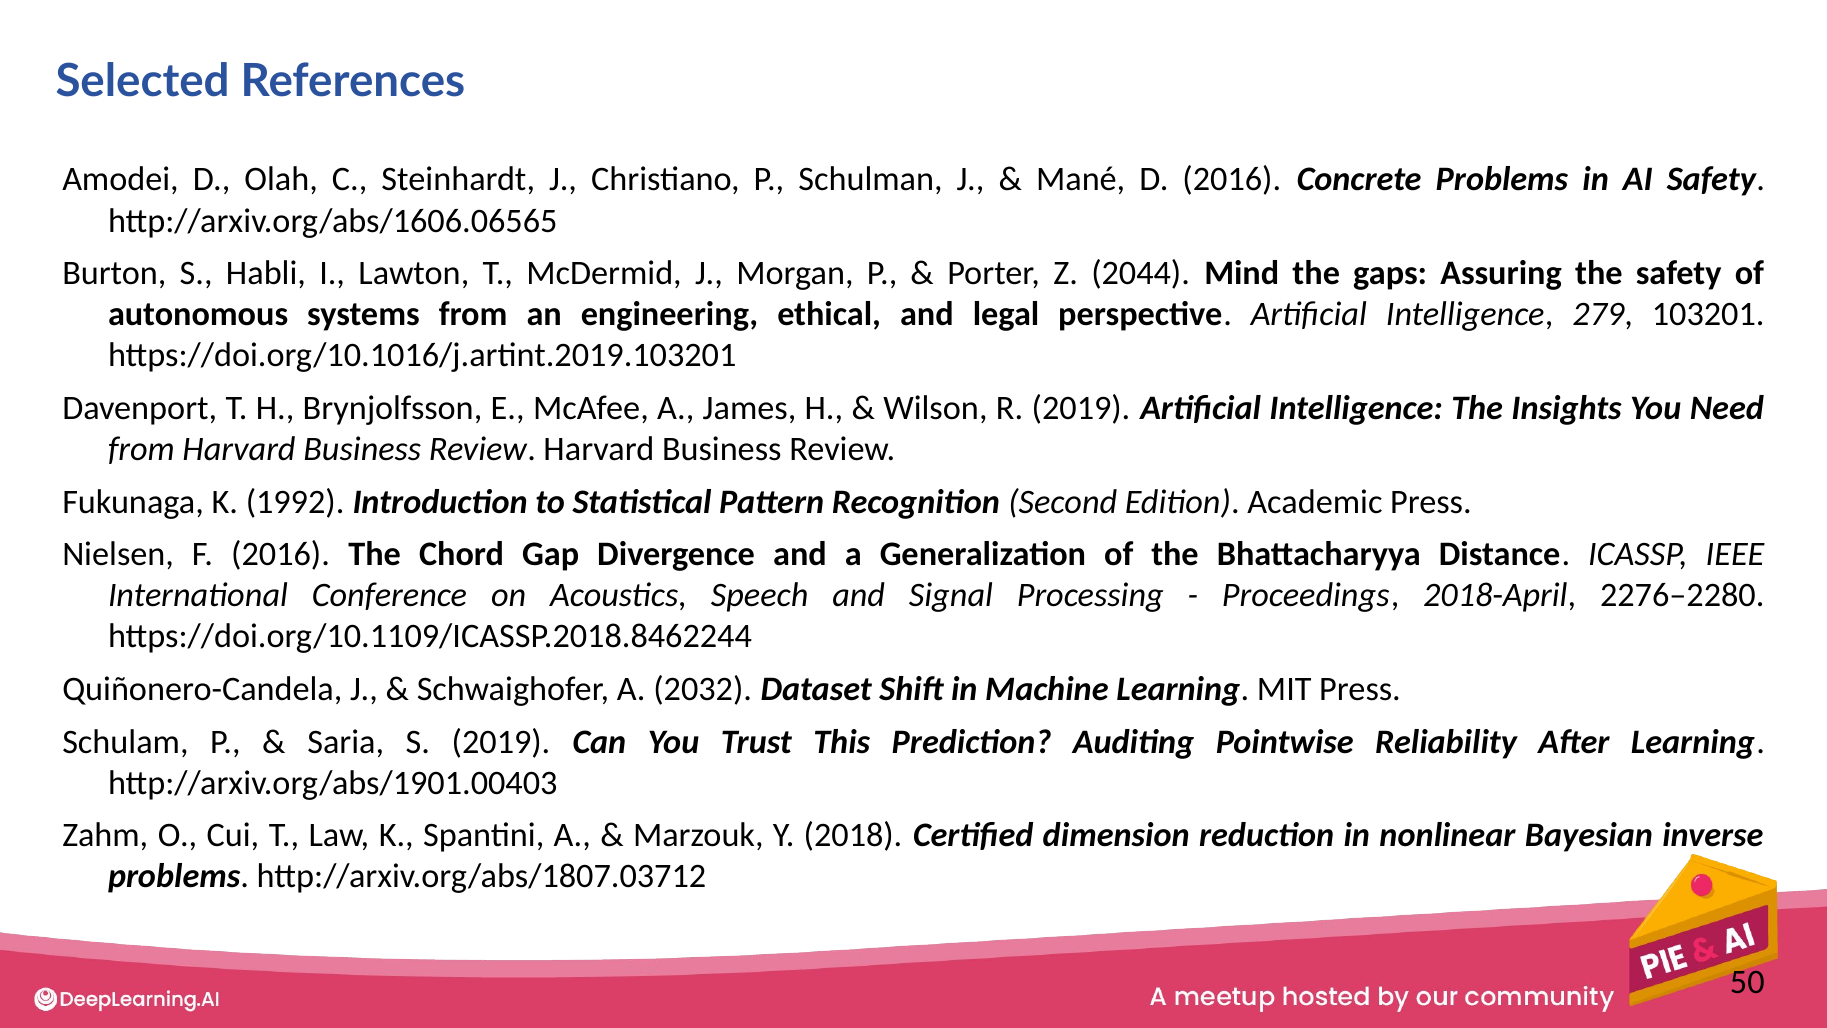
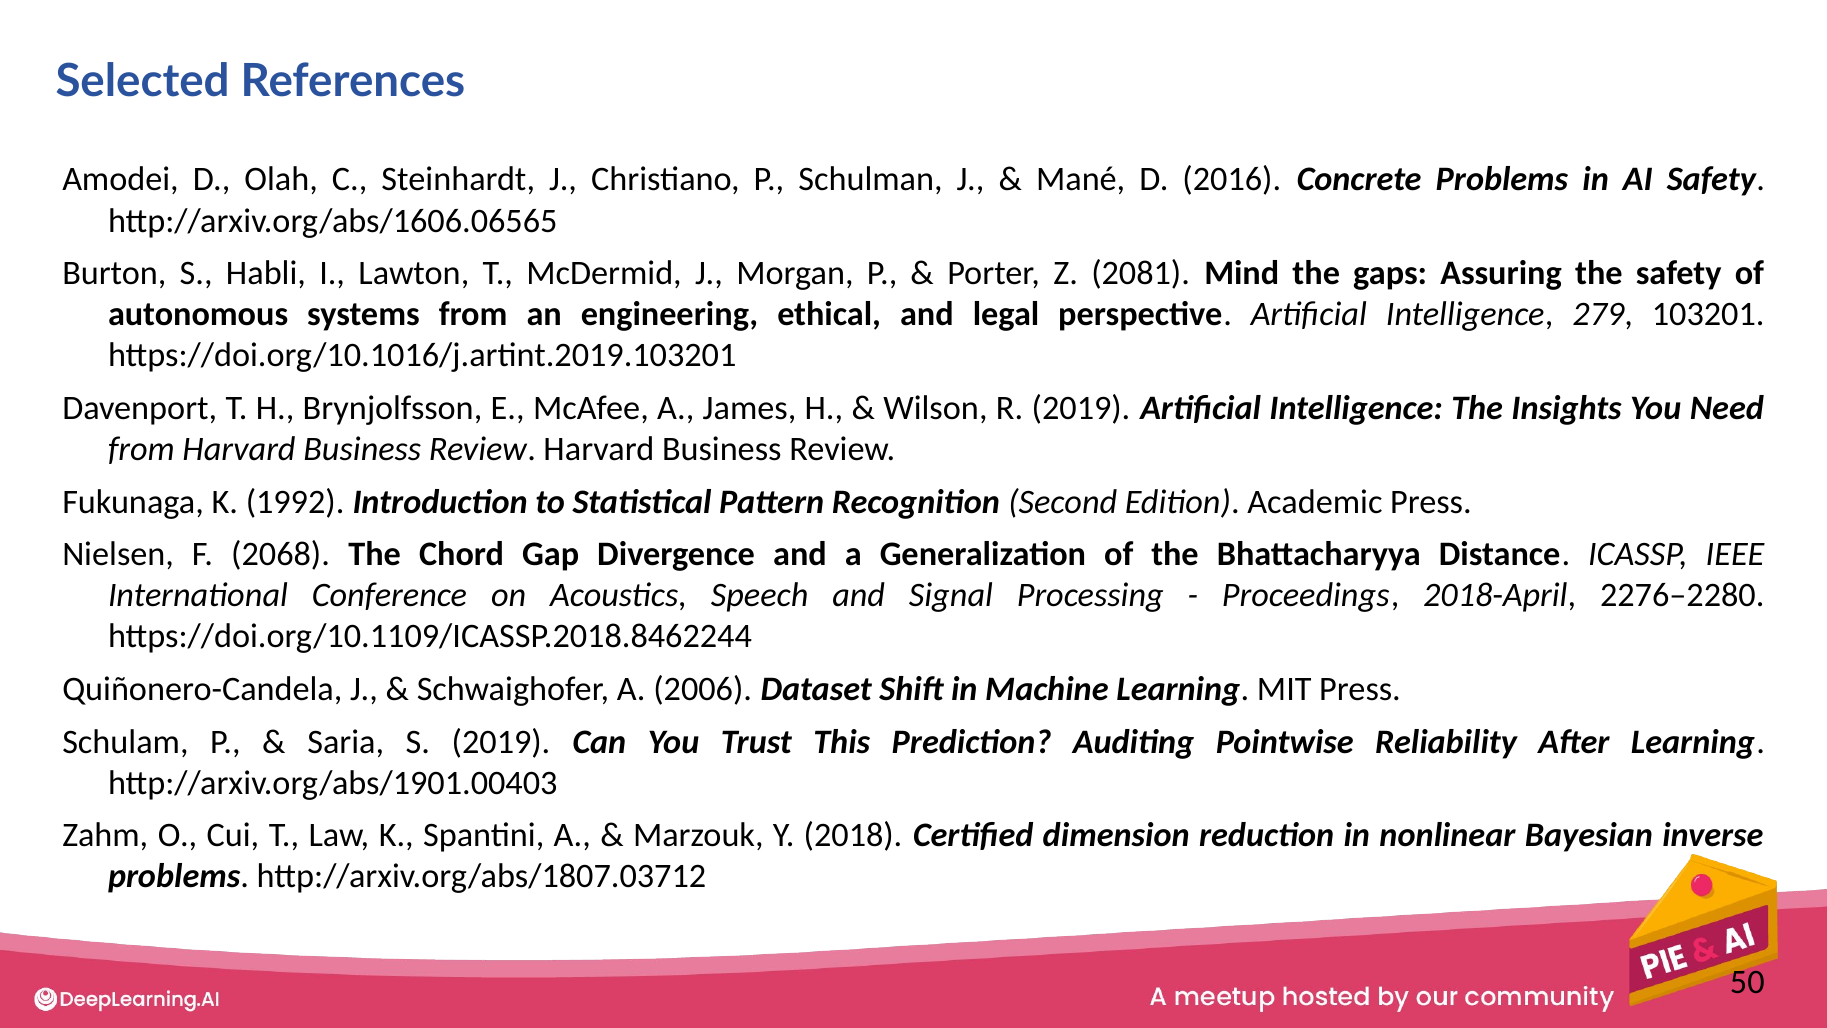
2044: 2044 -> 2081
F 2016: 2016 -> 2068
2032: 2032 -> 2006
